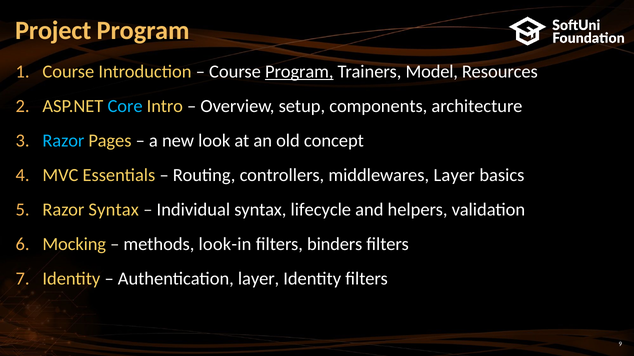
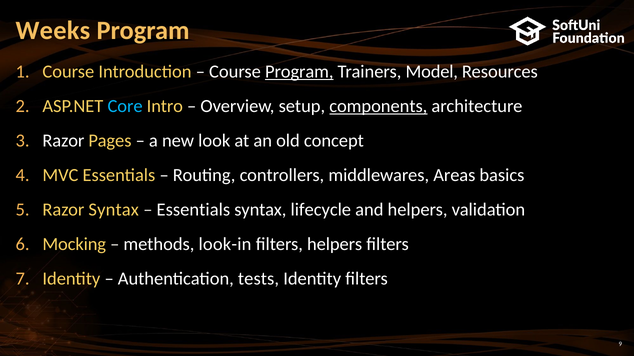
Project: Project -> Weeks
components underline: none -> present
Razor at (63, 141) colour: light blue -> white
middlewares Layer: Layer -> Areas
Individual at (193, 210): Individual -> Essentials
filters binders: binders -> helpers
Authentication layer: layer -> tests
